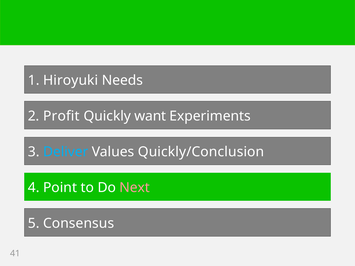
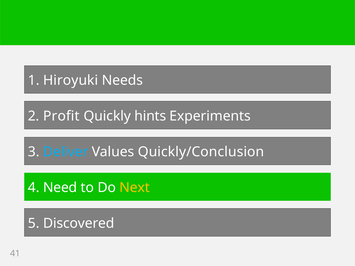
want: want -> hints
Point: Point -> Need
Next colour: pink -> yellow
Consensus: Consensus -> Discovered
